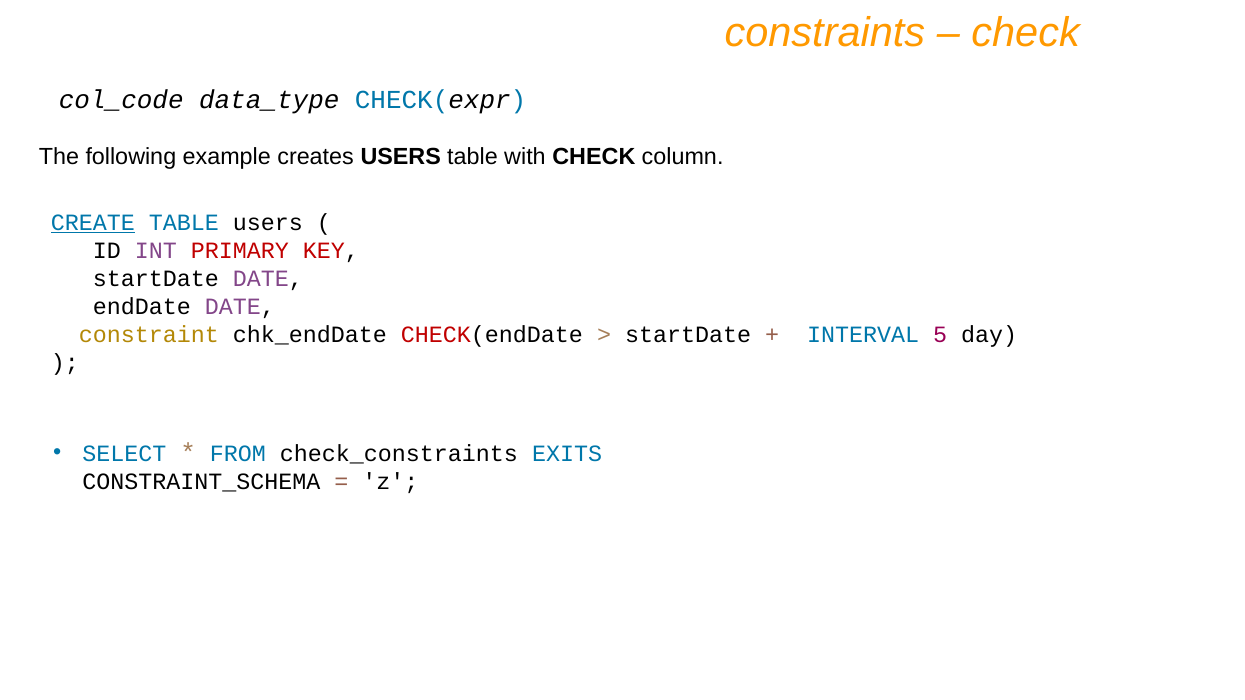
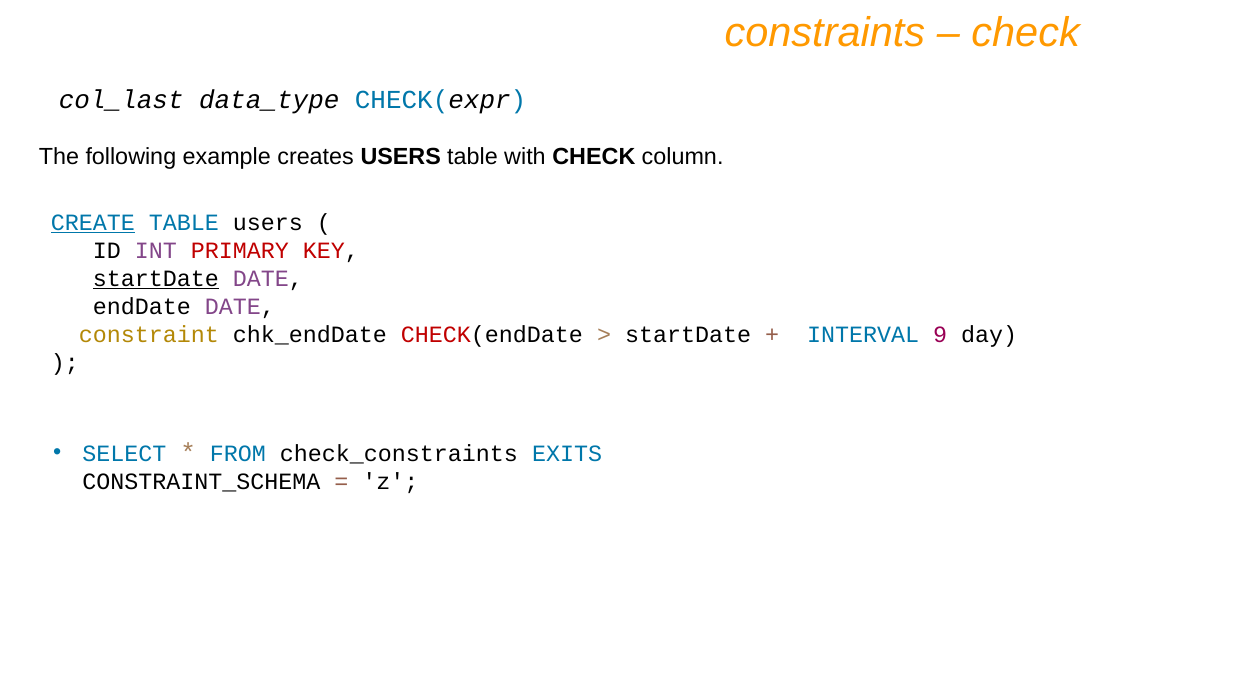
col_code: col_code -> col_last
startDate at (156, 278) underline: none -> present
5: 5 -> 9
